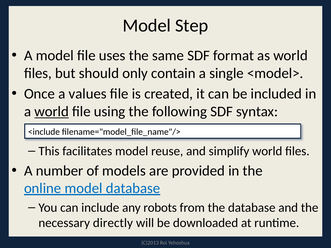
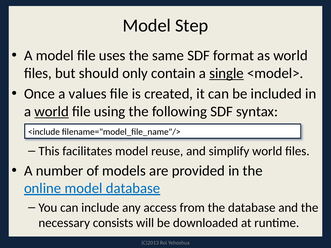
single underline: none -> present
robots: robots -> access
directly: directly -> consists
